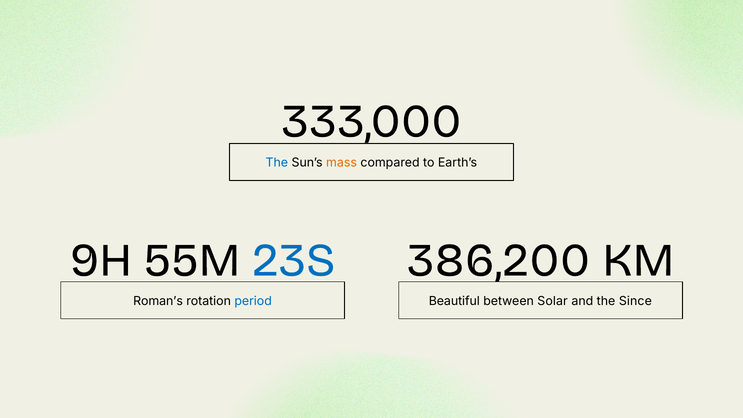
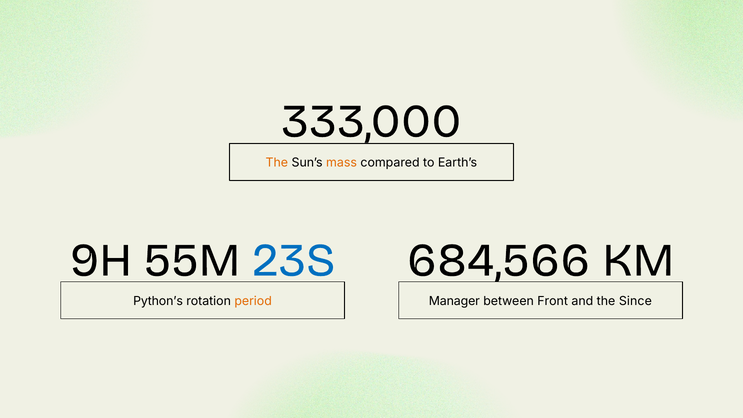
The at (277, 163) colour: blue -> orange
386,200: 386,200 -> 684,566
Roman’s: Roman’s -> Python’s
period colour: blue -> orange
Beautiful: Beautiful -> Manager
Solar: Solar -> Front
